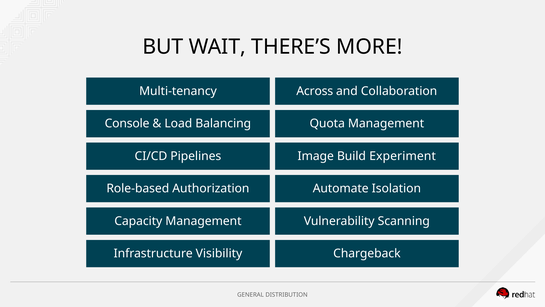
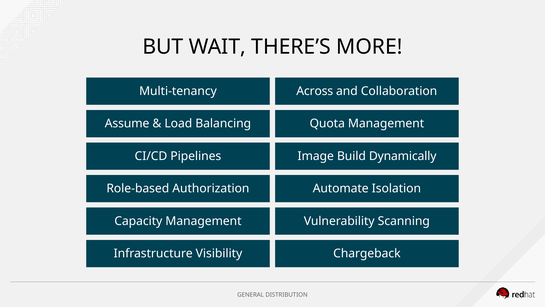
Console: Console -> Assume
Experiment: Experiment -> Dynamically
